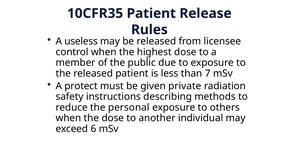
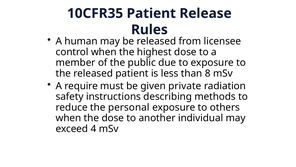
useless: useless -> human
7: 7 -> 8
protect: protect -> require
6: 6 -> 4
